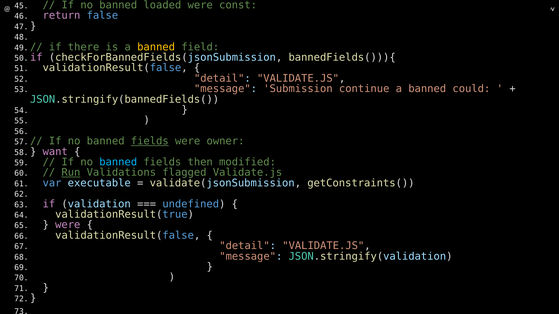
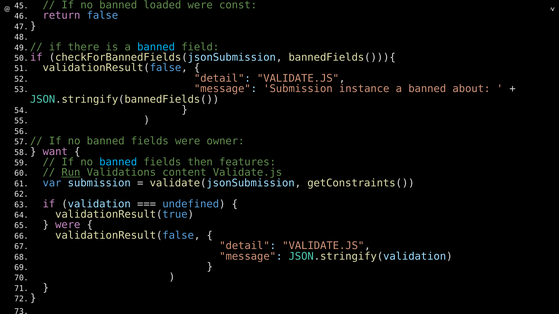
banned at (156, 47) colour: yellow -> light blue
continue: continue -> instance
banned could: could -> about
fields at (150, 141) underline: present -> none
modified: modified -> features
Validations flagged: flagged -> content
var executable: executable -> submission
